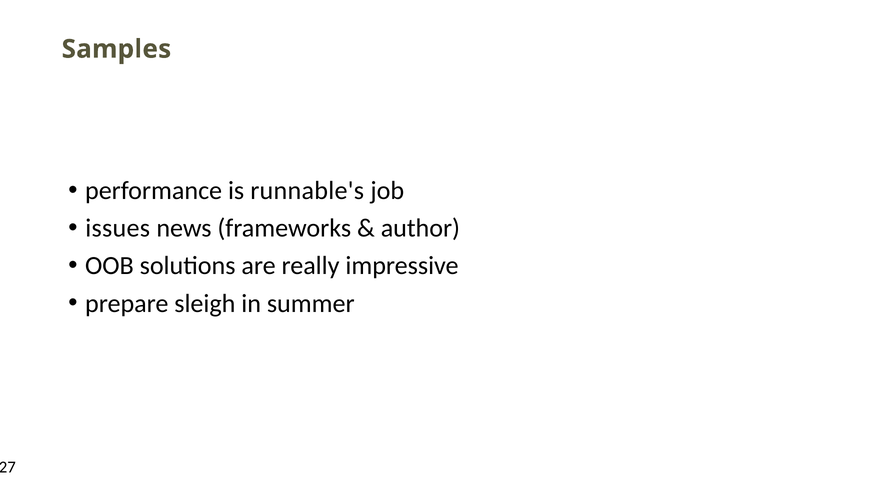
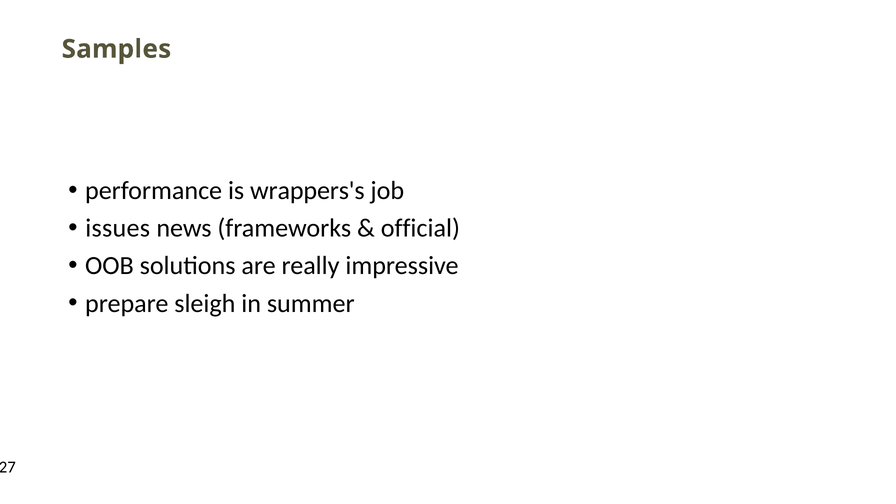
runnable's: runnable's -> wrappers's
author: author -> official
